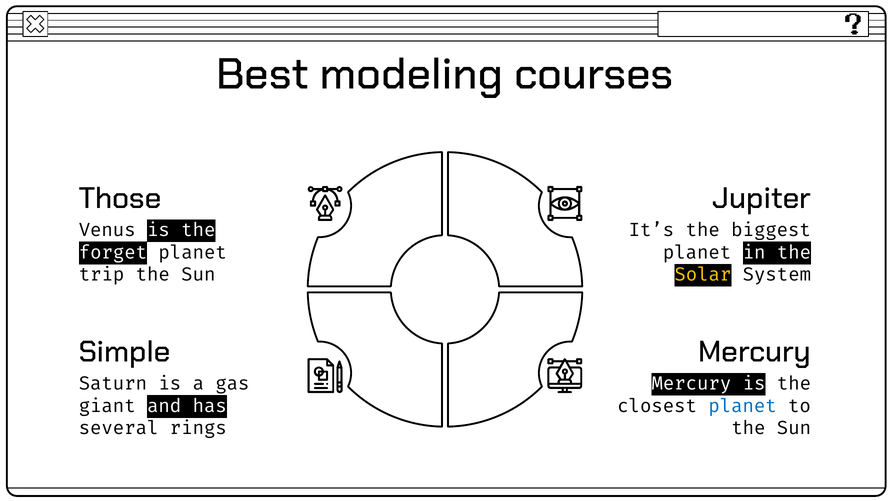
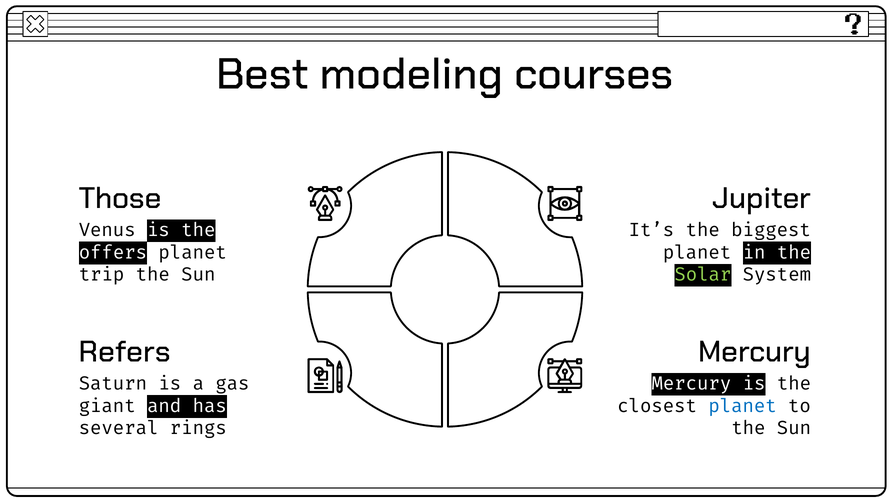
forget: forget -> offers
Solar colour: yellow -> light green
Simple: Simple -> Refers
